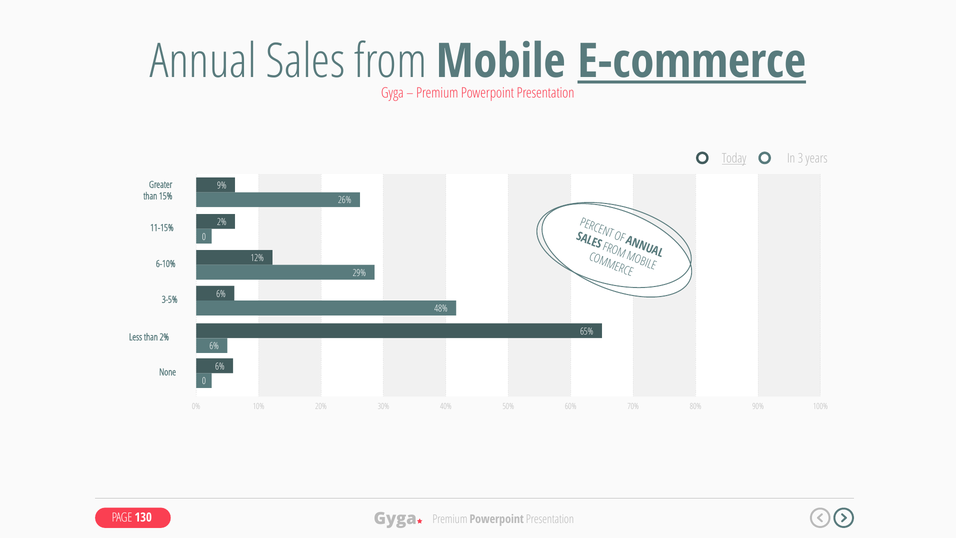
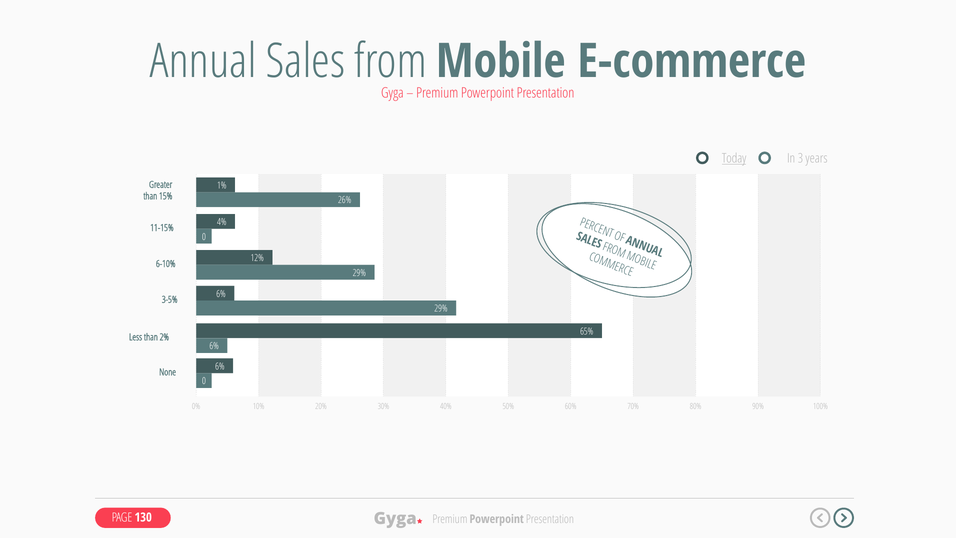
E-commerce underline: present -> none
9%: 9% -> 1%
2% at (222, 222): 2% -> 4%
48% at (441, 308): 48% -> 29%
